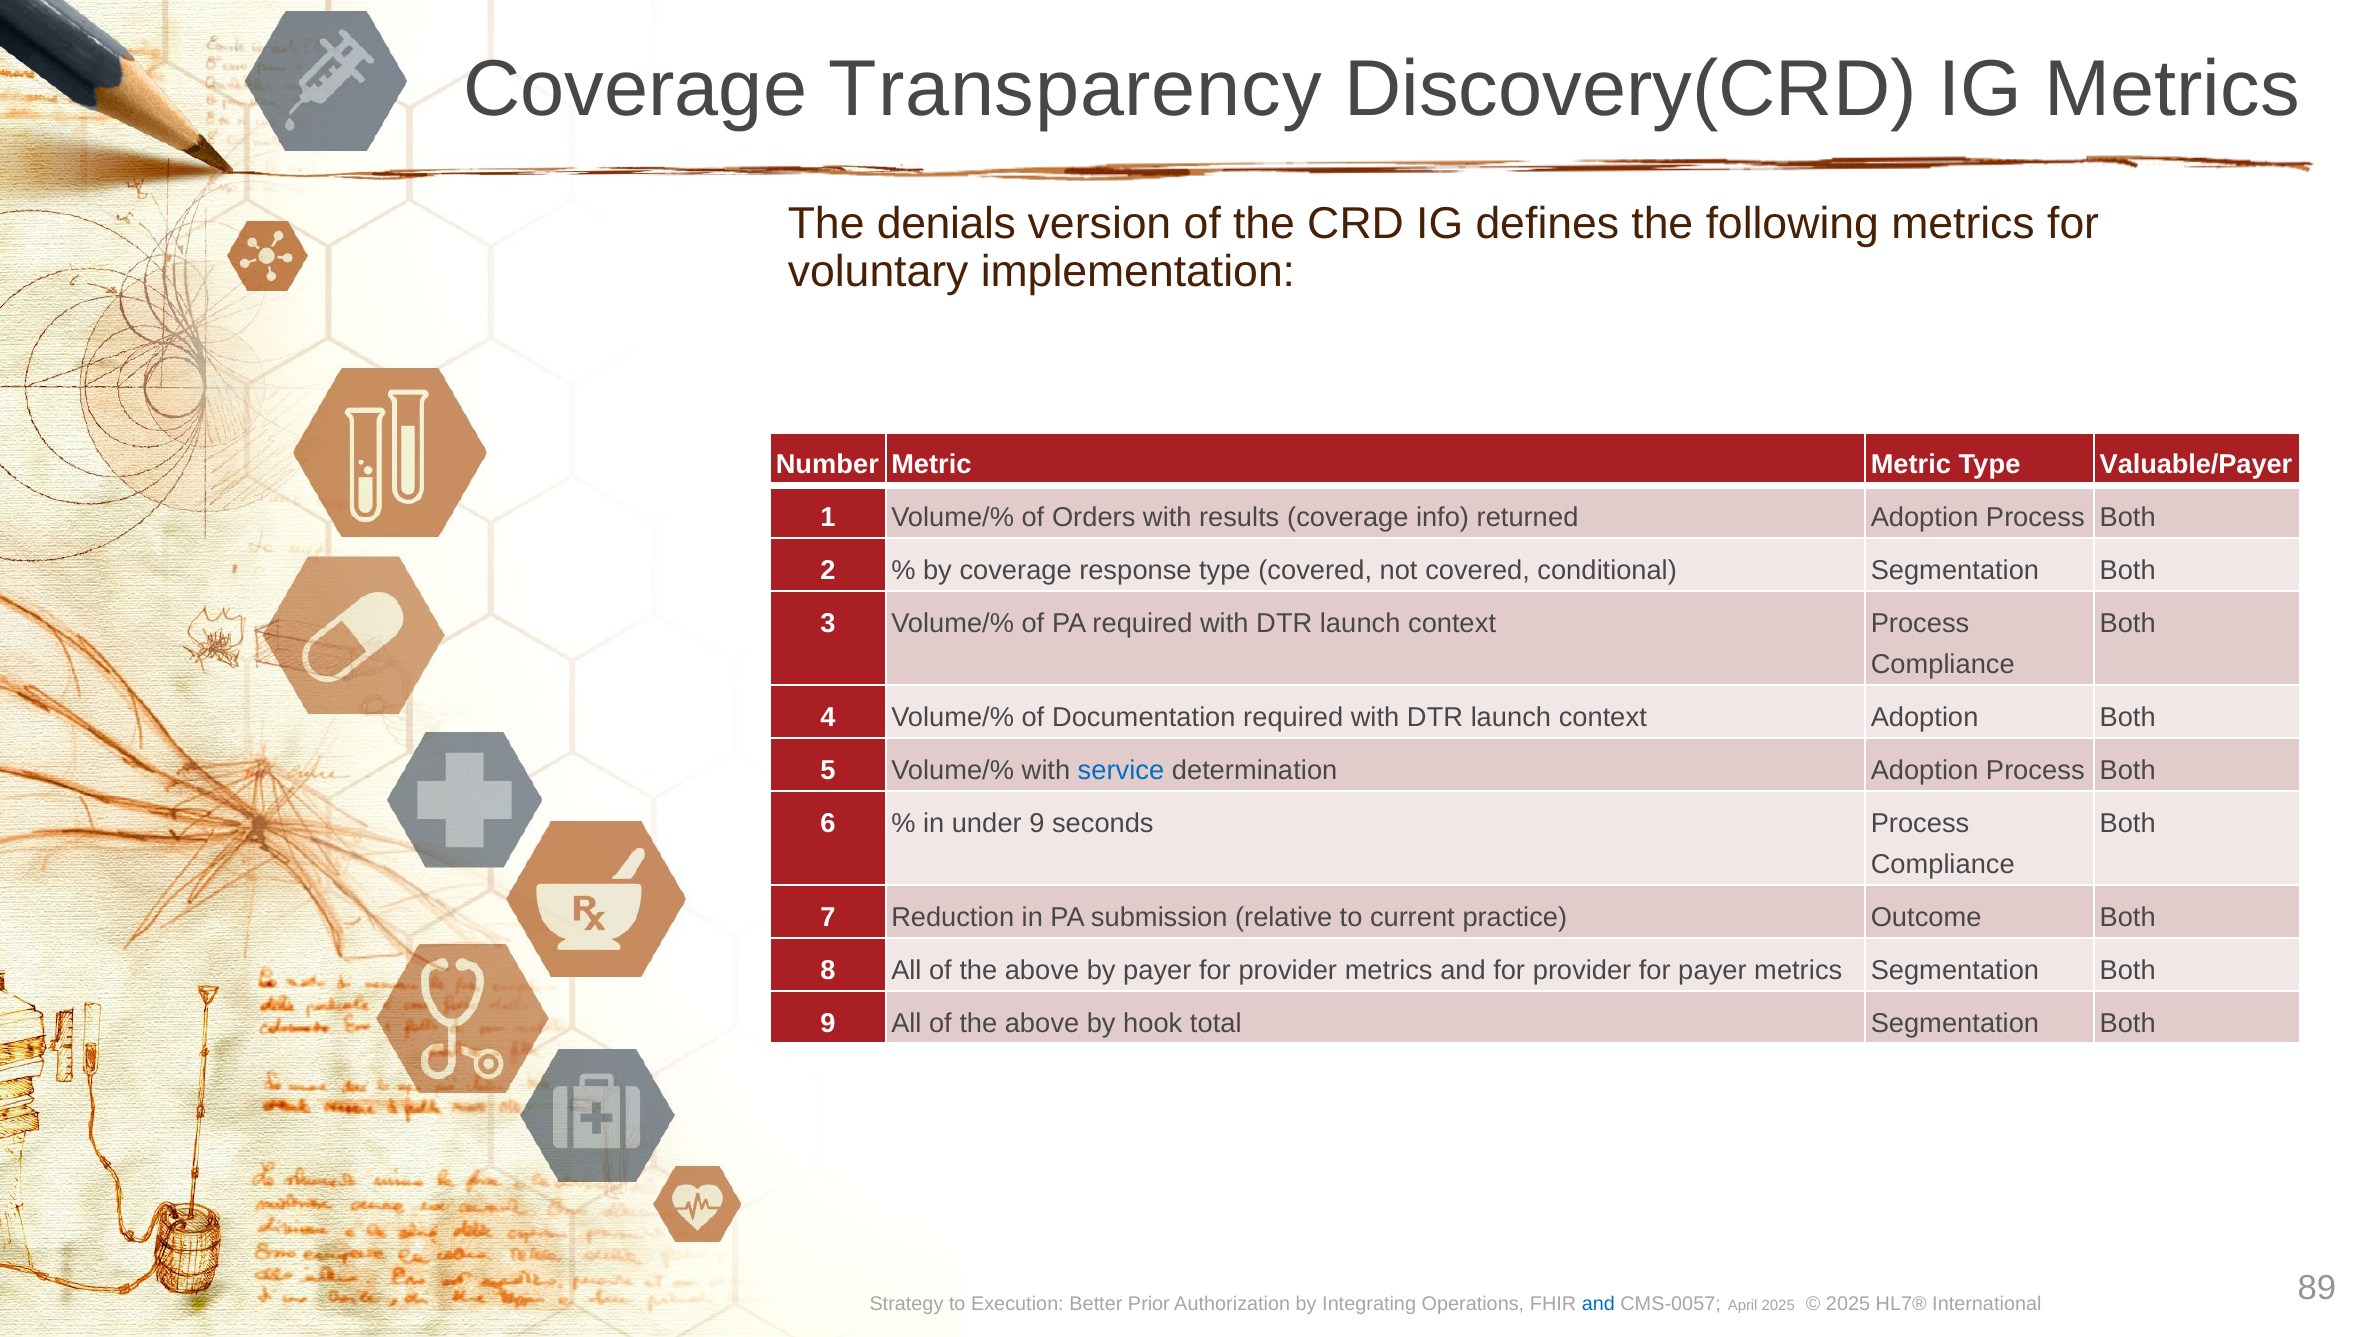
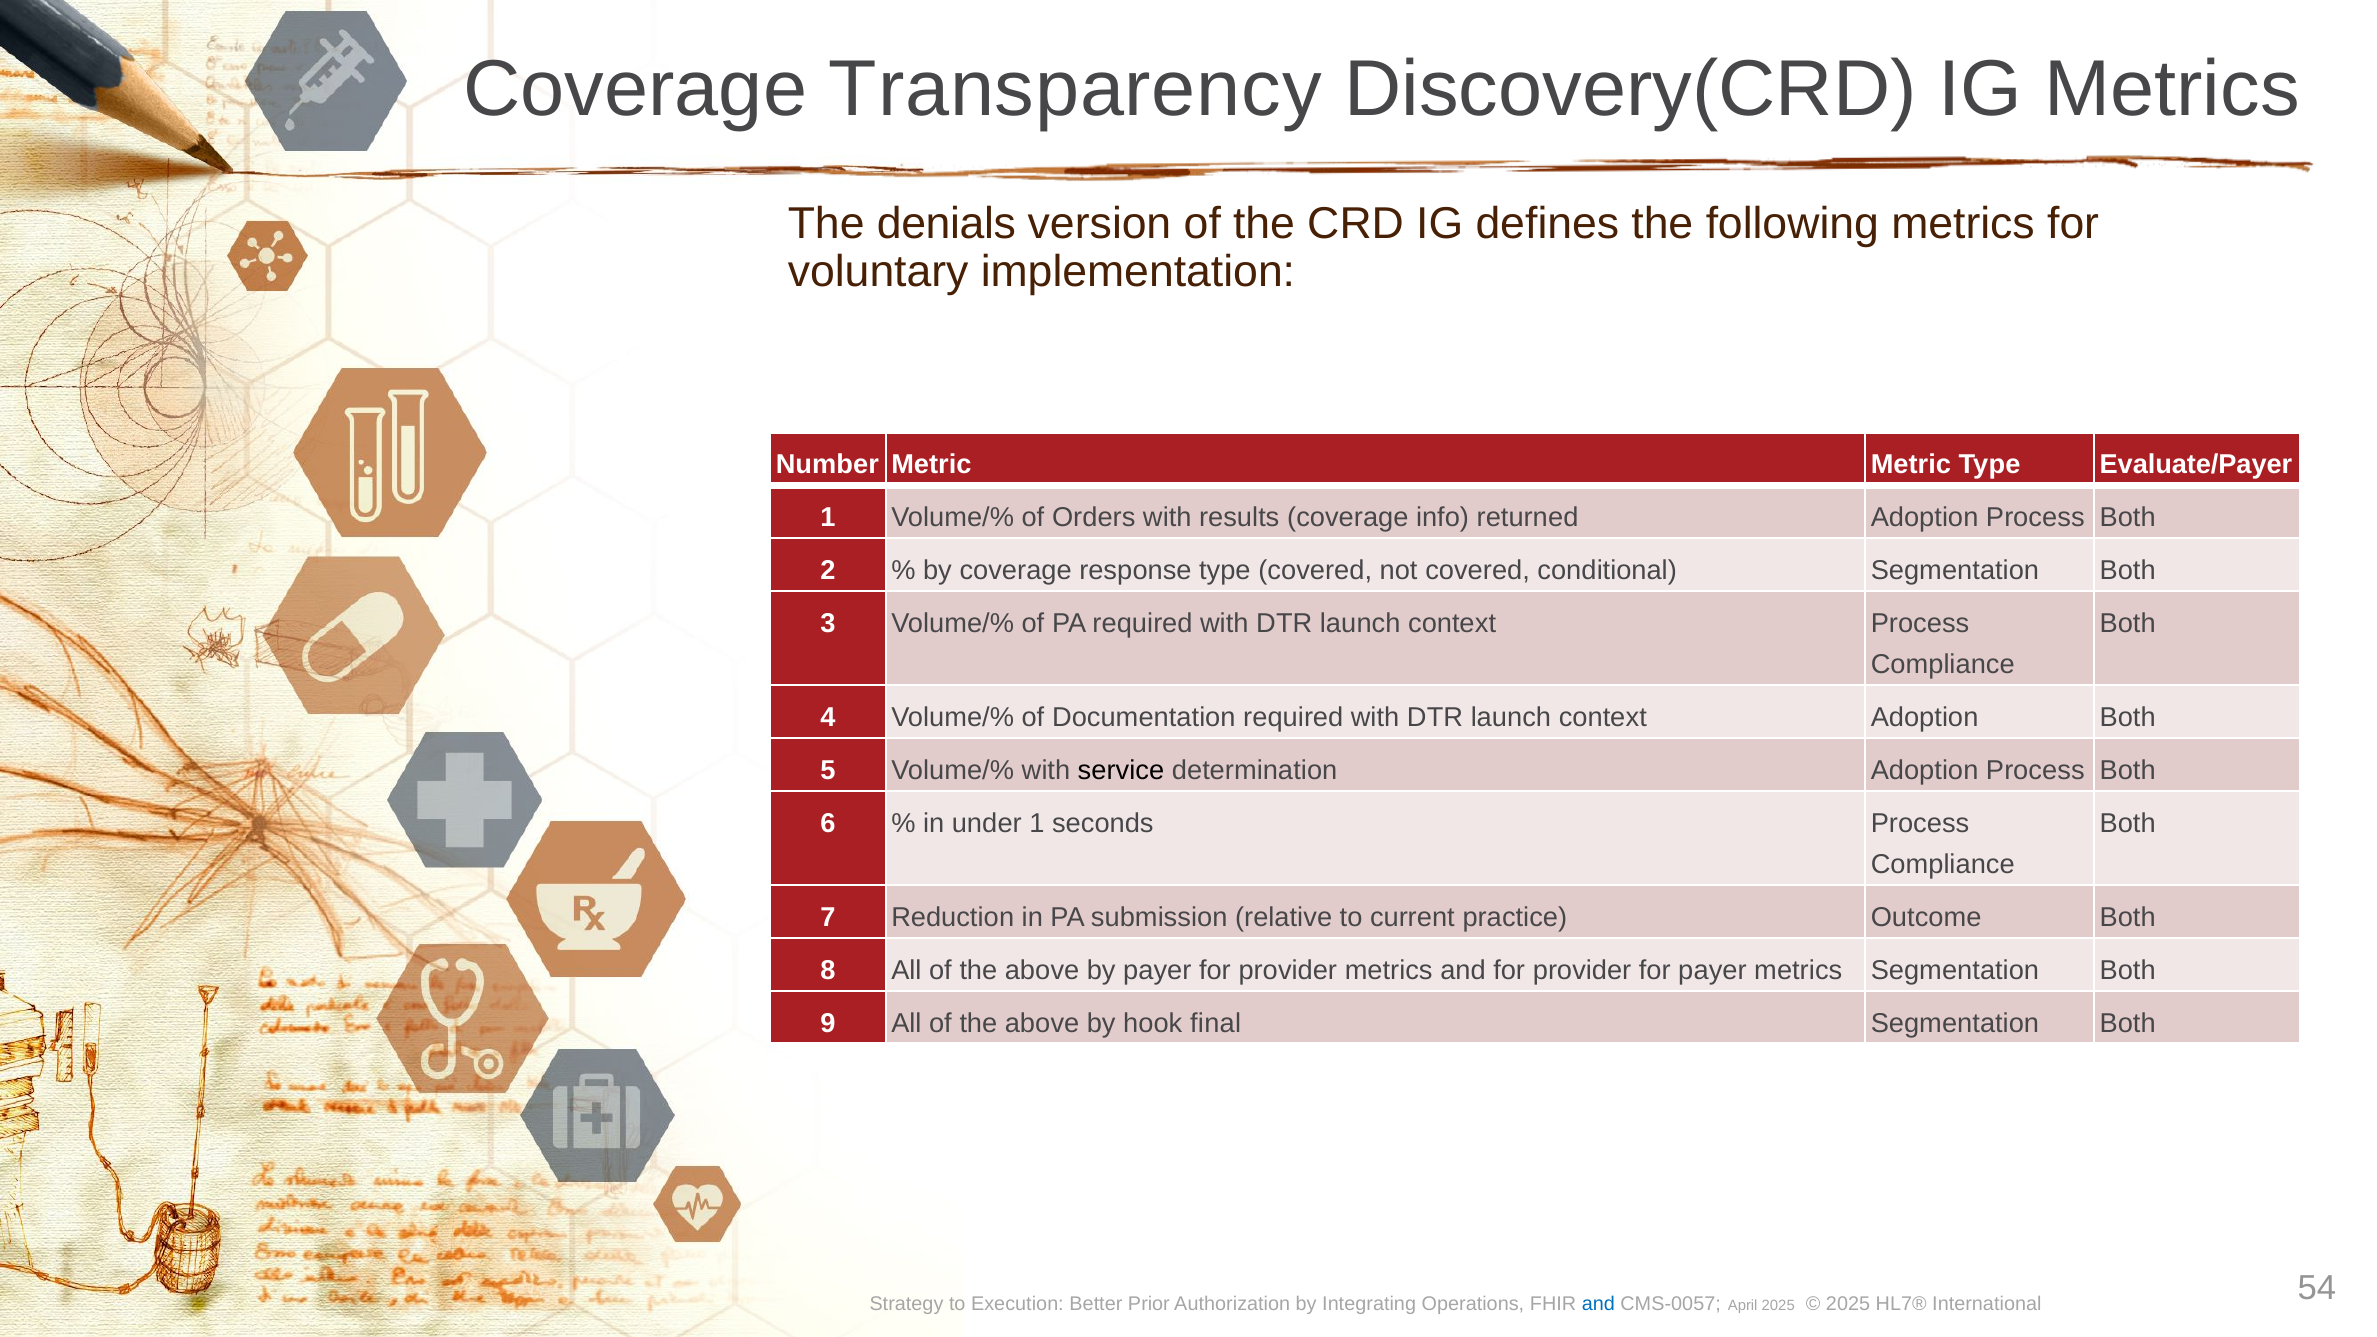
Valuable/Payer: Valuable/Payer -> Evaluate/Payer
service colour: blue -> black
under 9: 9 -> 1
total: total -> final
89: 89 -> 54
